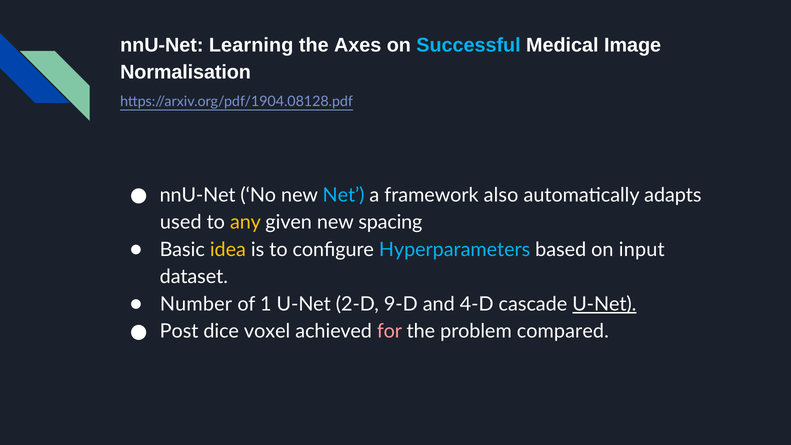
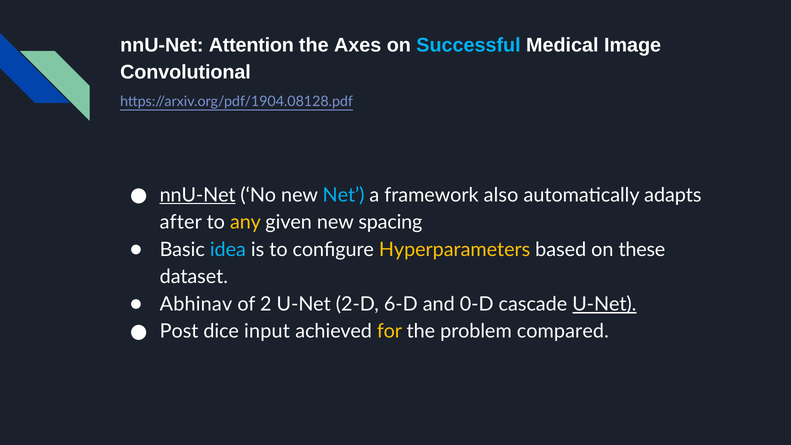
Learning: Learning -> Attention
Normalisation: Normalisation -> Convolutional
nnU-Net at (198, 195) underline: none -> present
used: used -> after
idea colour: yellow -> light blue
Hyperparameters colour: light blue -> yellow
input: input -> these
Number: Number -> Abhinav
1: 1 -> 2
9-D: 9-D -> 6-D
4-D: 4-D -> 0-D
voxel: voxel -> input
for colour: pink -> yellow
